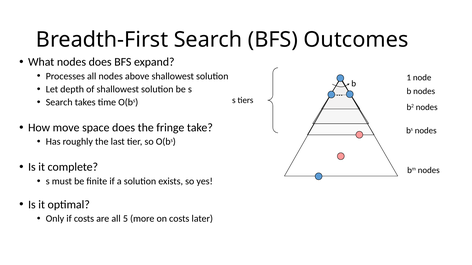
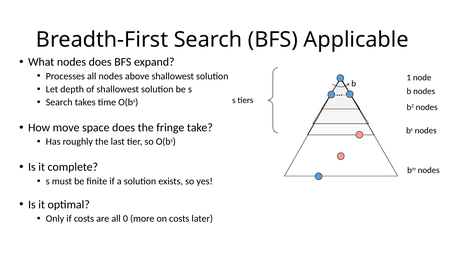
Outcomes: Outcomes -> Applicable
5: 5 -> 0
